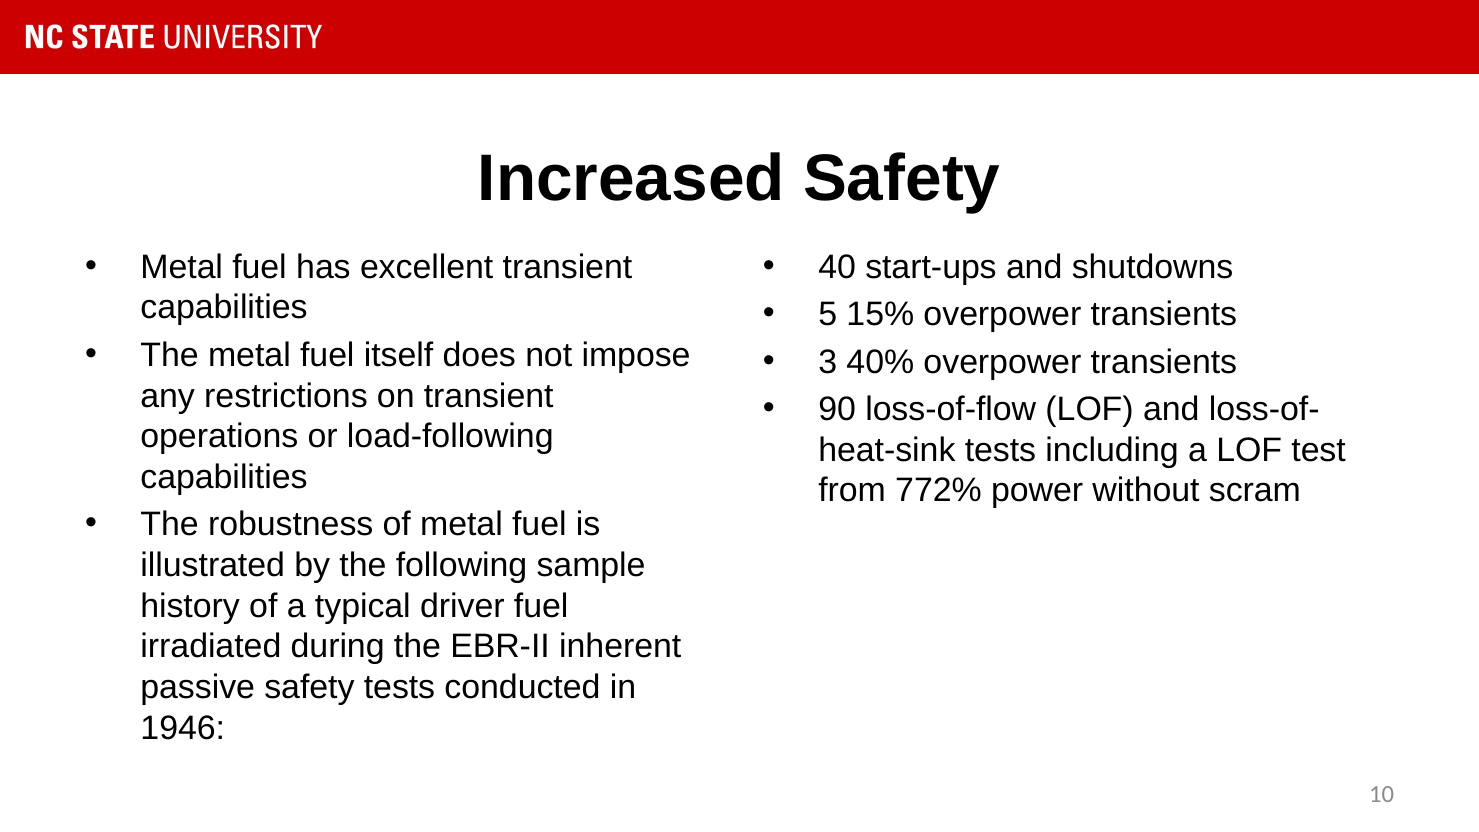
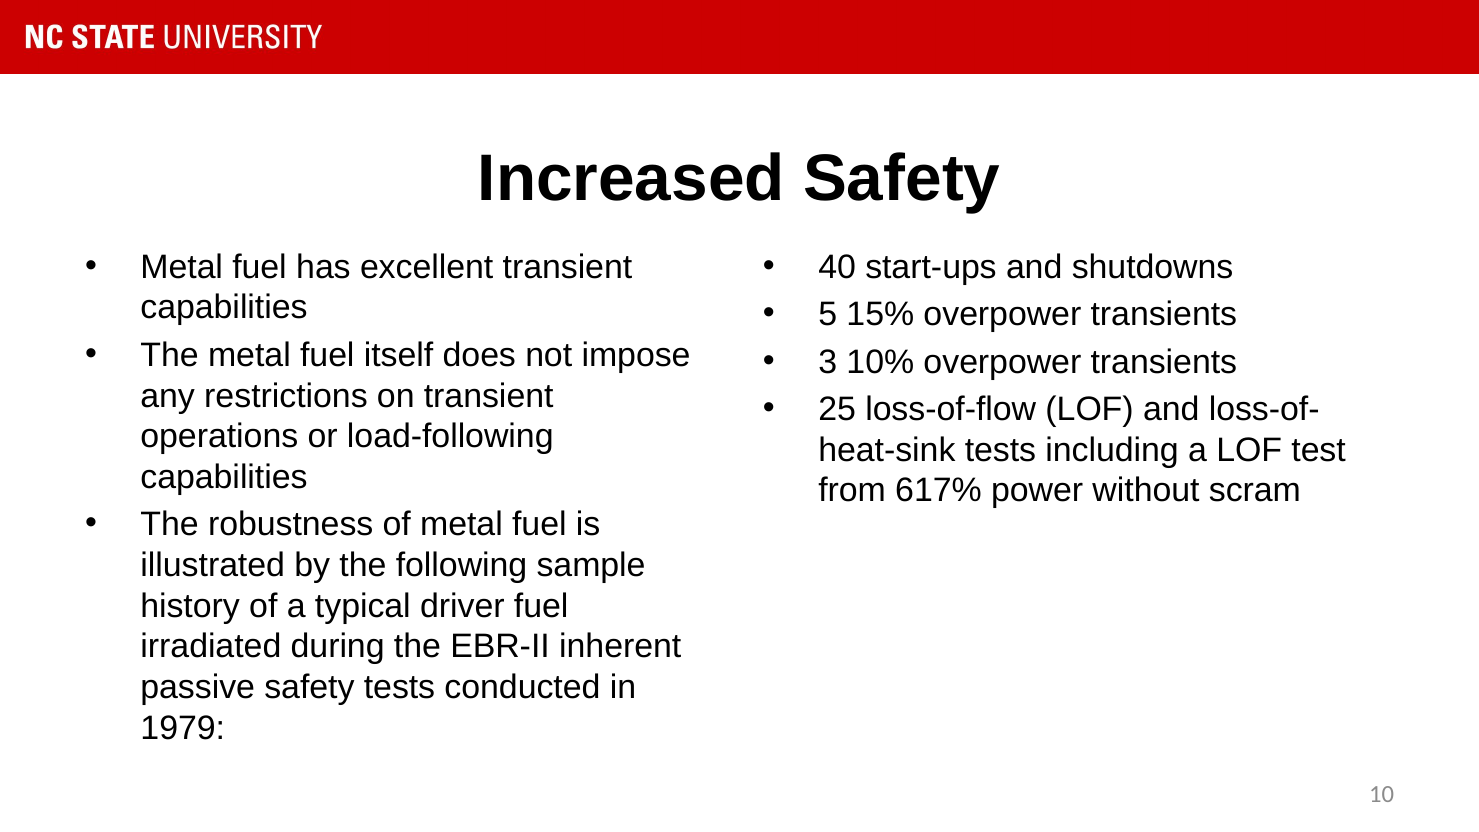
40%: 40% -> 10%
90: 90 -> 25
772%: 772% -> 617%
1946: 1946 -> 1979
